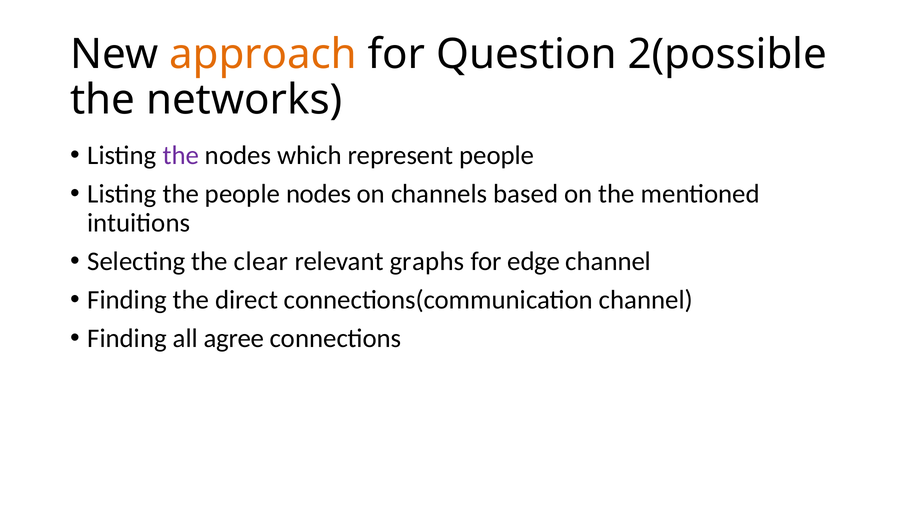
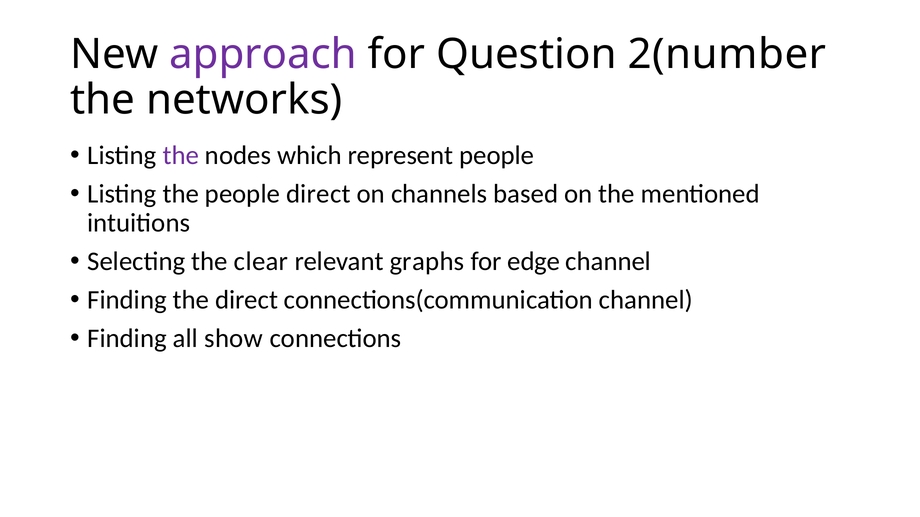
approach colour: orange -> purple
2(possible: 2(possible -> 2(number
people nodes: nodes -> direct
agree: agree -> show
